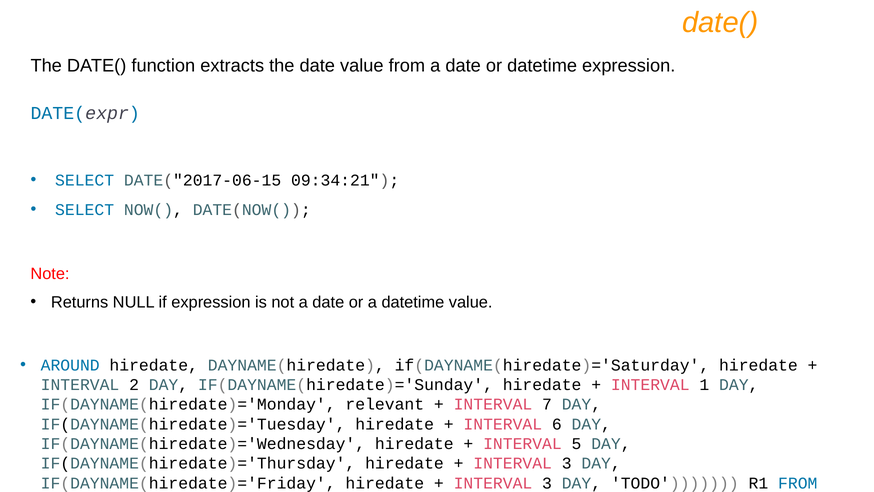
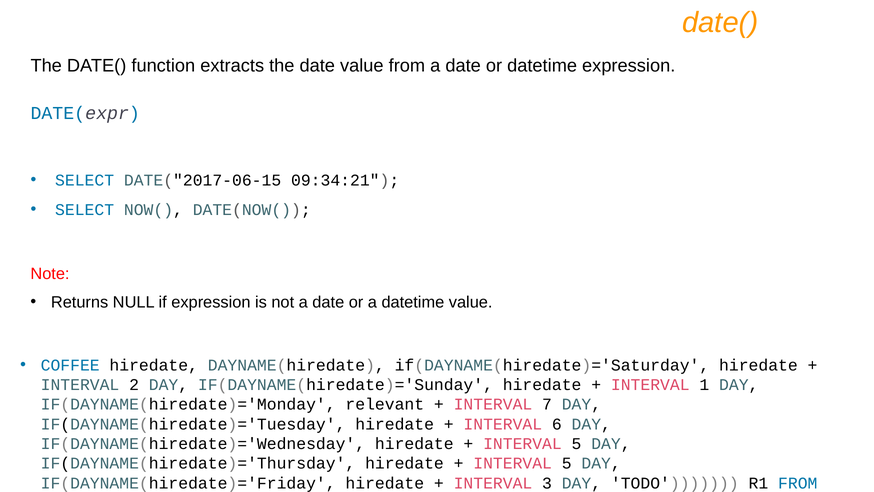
AROUND: AROUND -> COFFEE
3 at (567, 463): 3 -> 5
